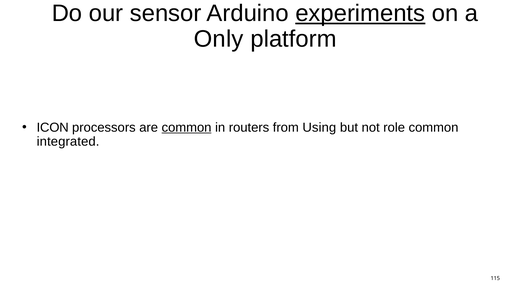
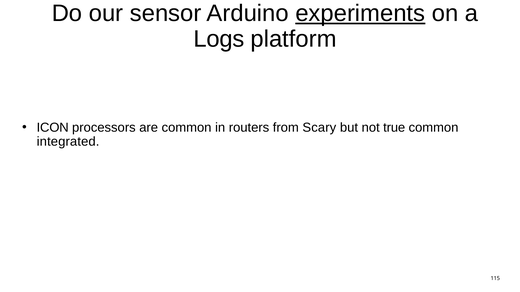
Only: Only -> Logs
common at (187, 128) underline: present -> none
Using: Using -> Scary
role: role -> true
